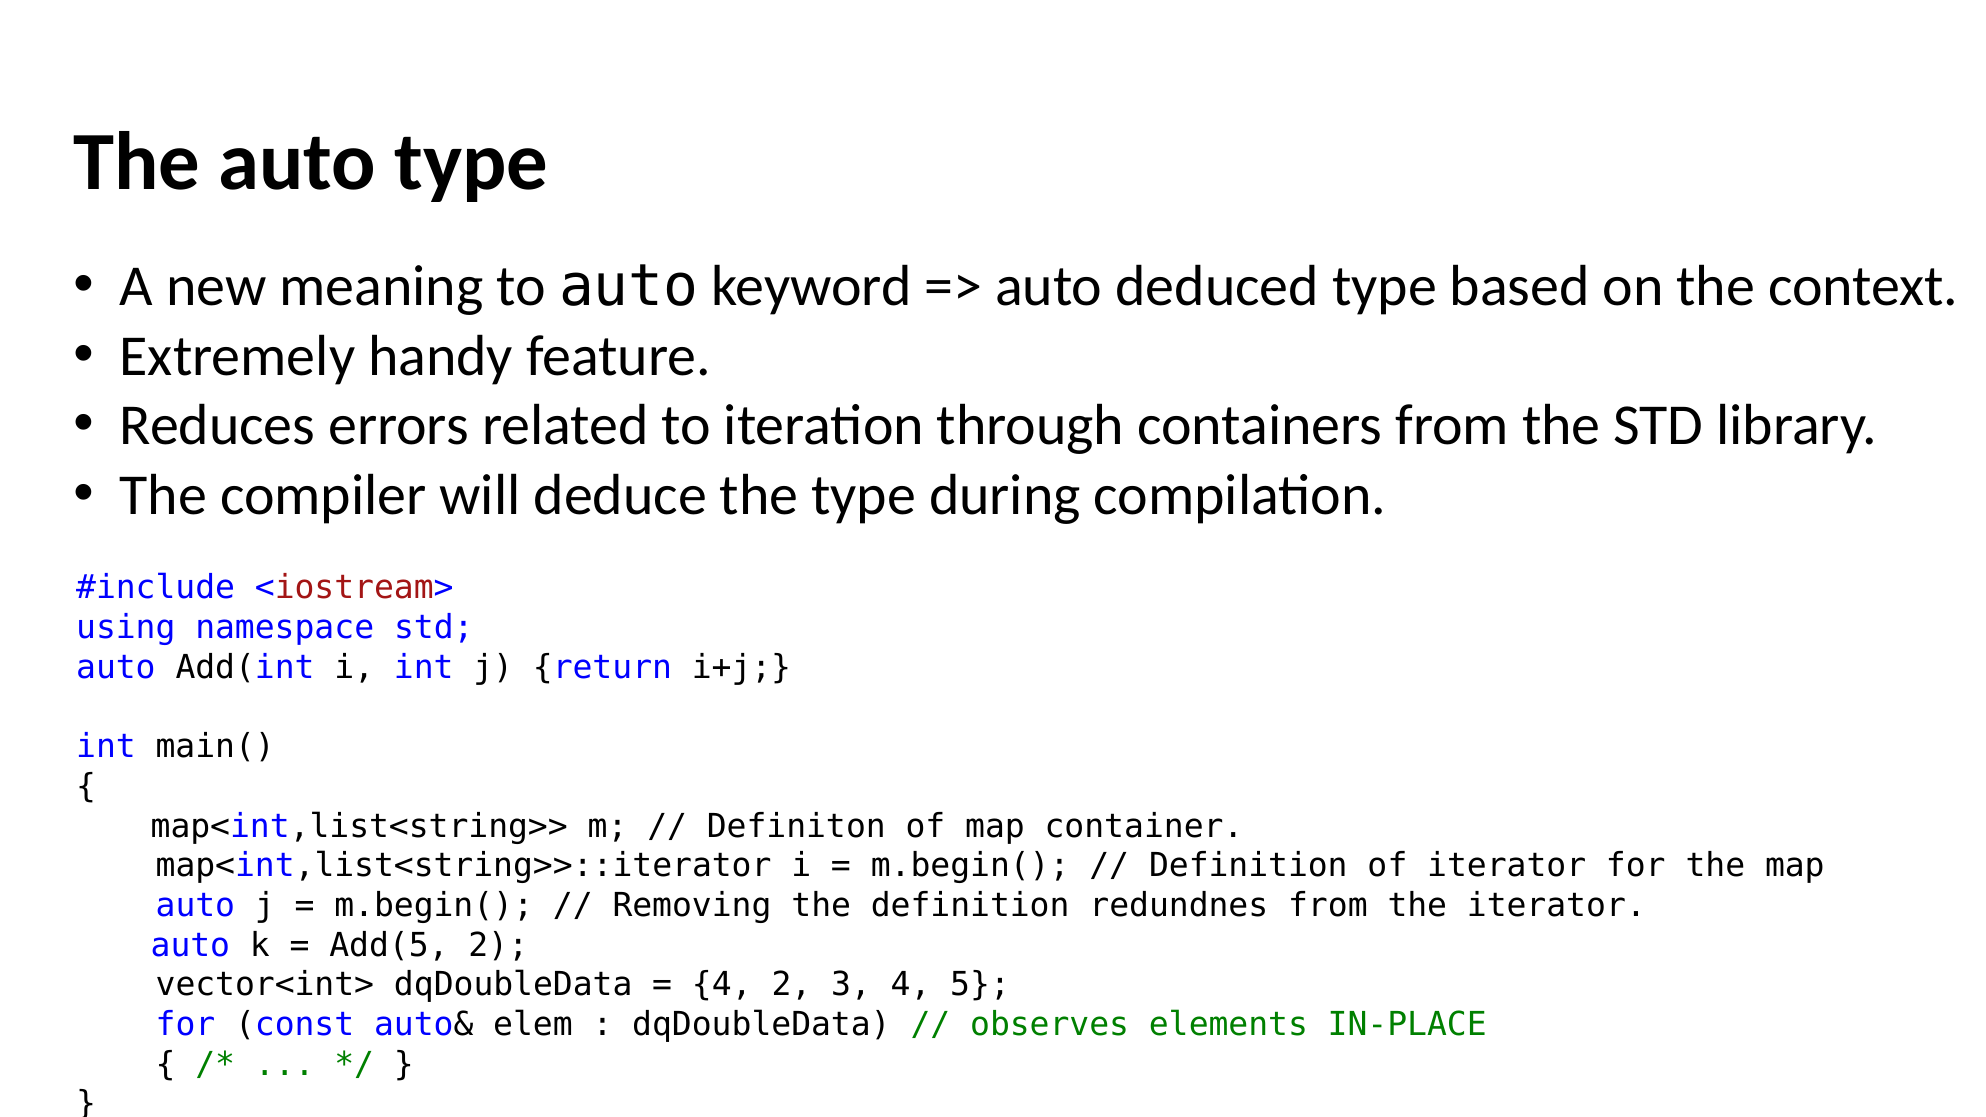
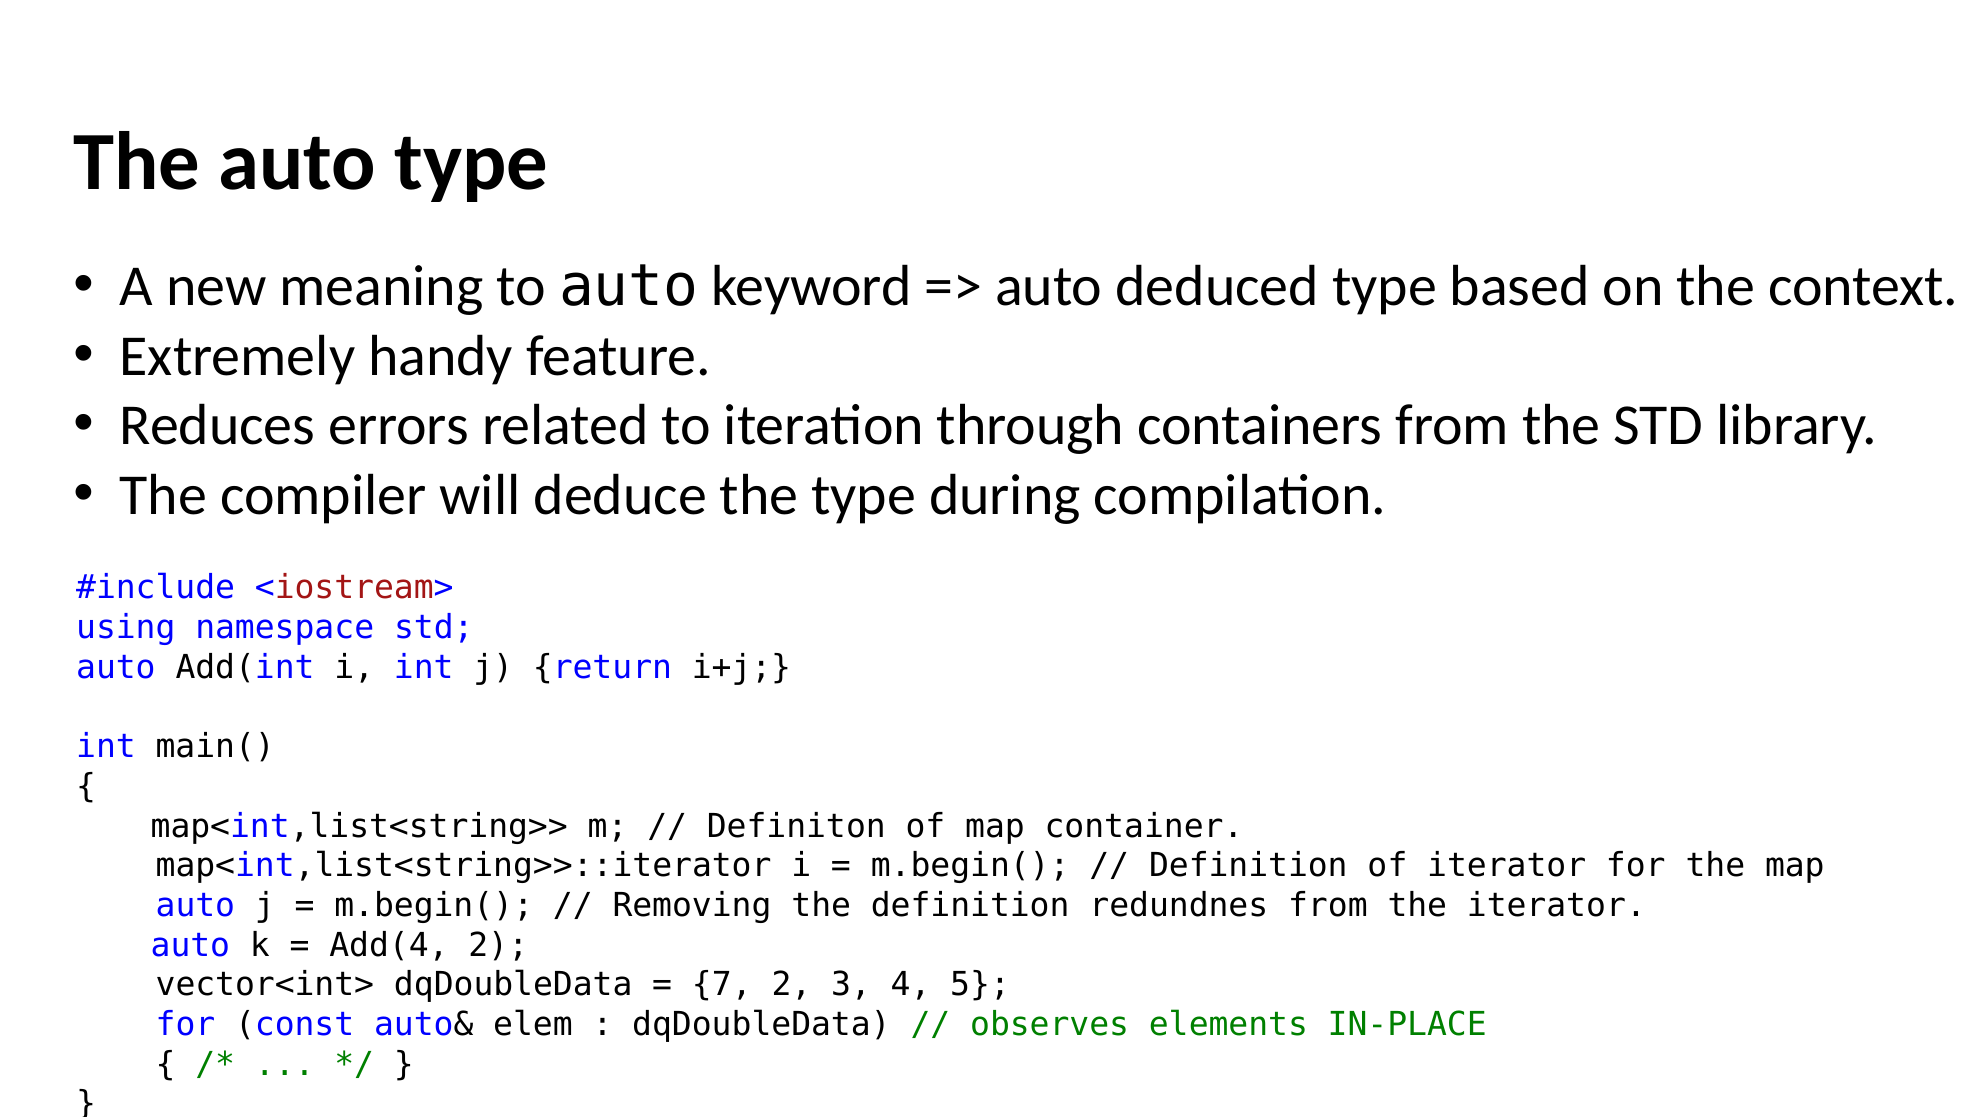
Add(5: Add(5 -> Add(4
4 at (722, 985): 4 -> 7
